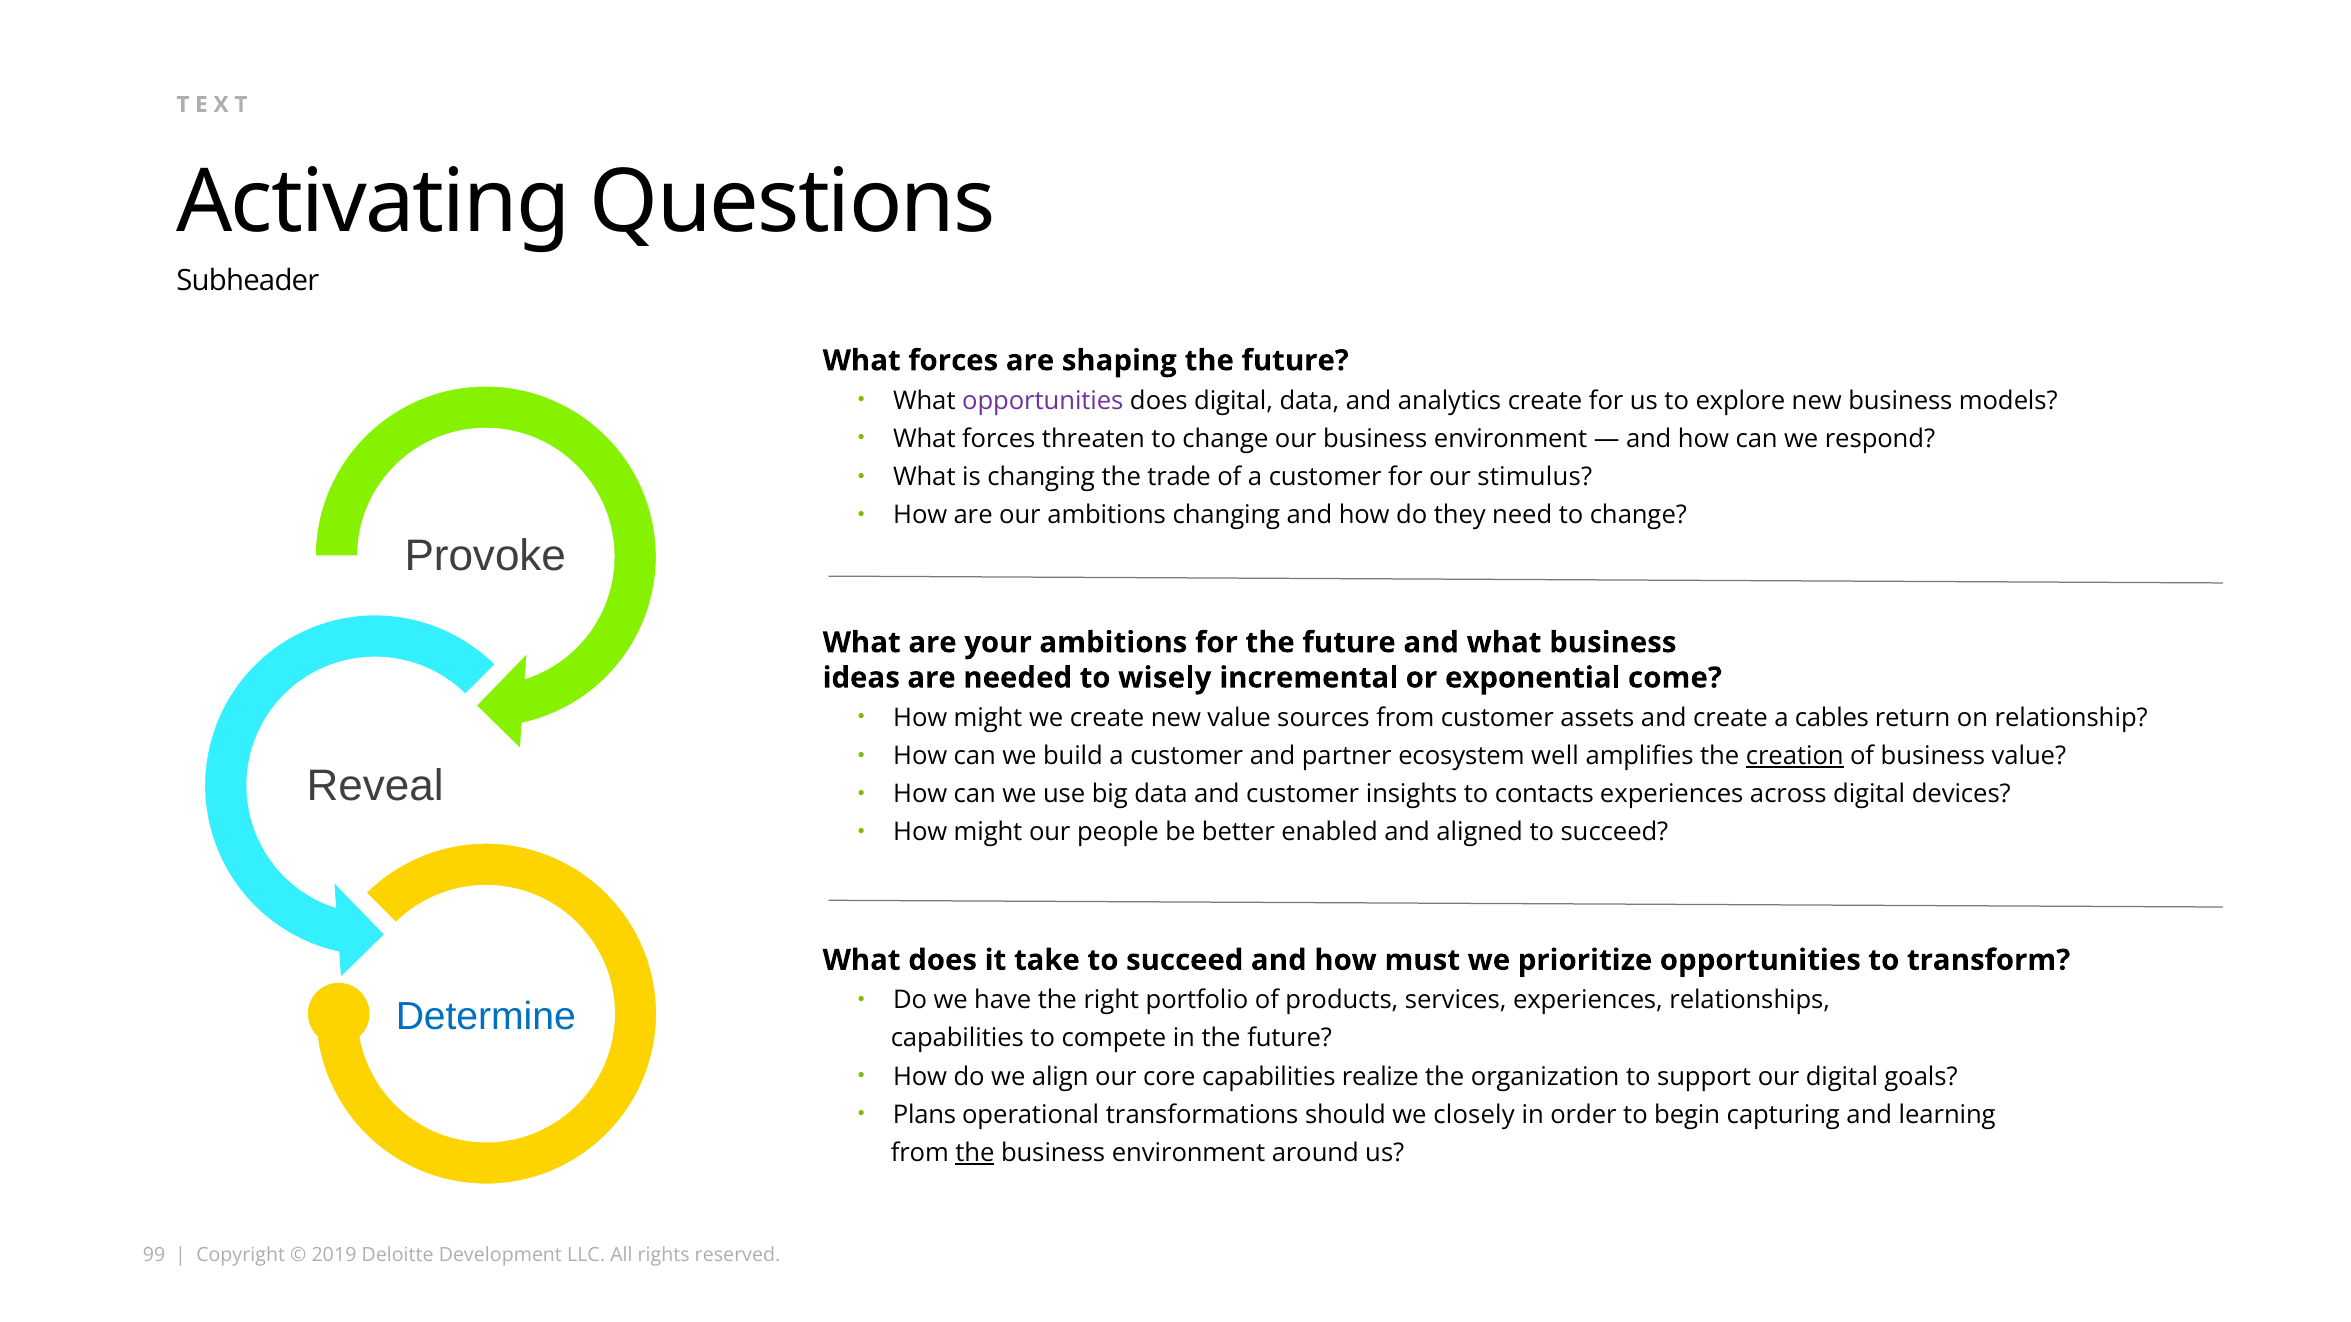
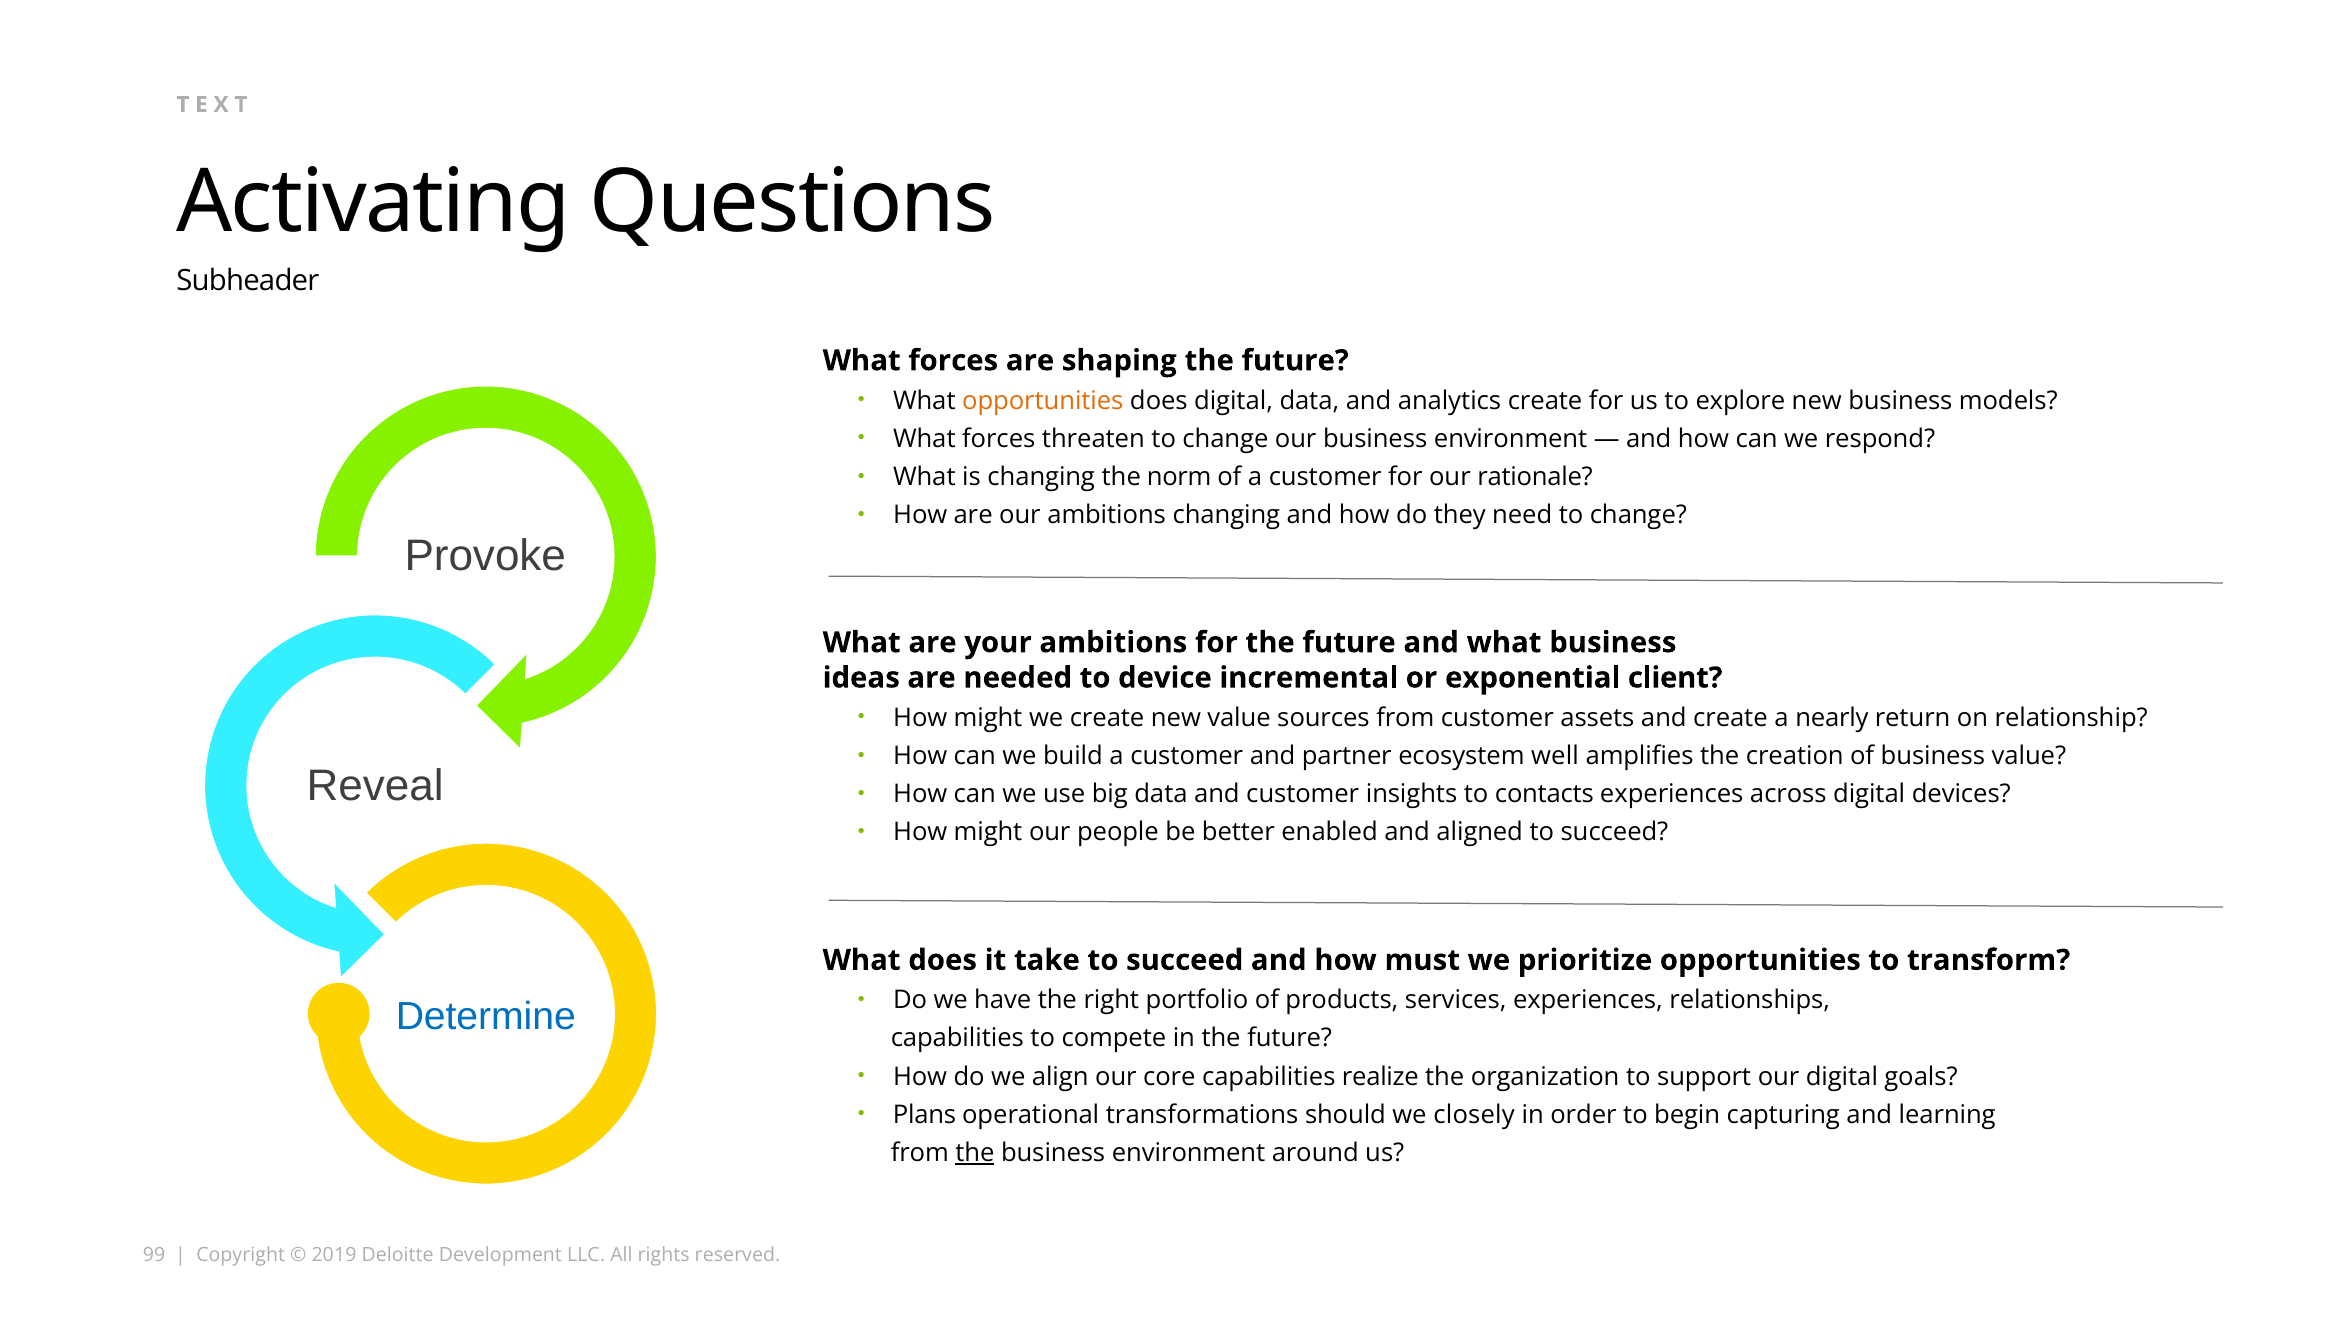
opportunities at (1043, 401) colour: purple -> orange
trade: trade -> norm
stimulus: stimulus -> rationale
wisely: wisely -> device
come: come -> client
cables: cables -> nearly
creation underline: present -> none
